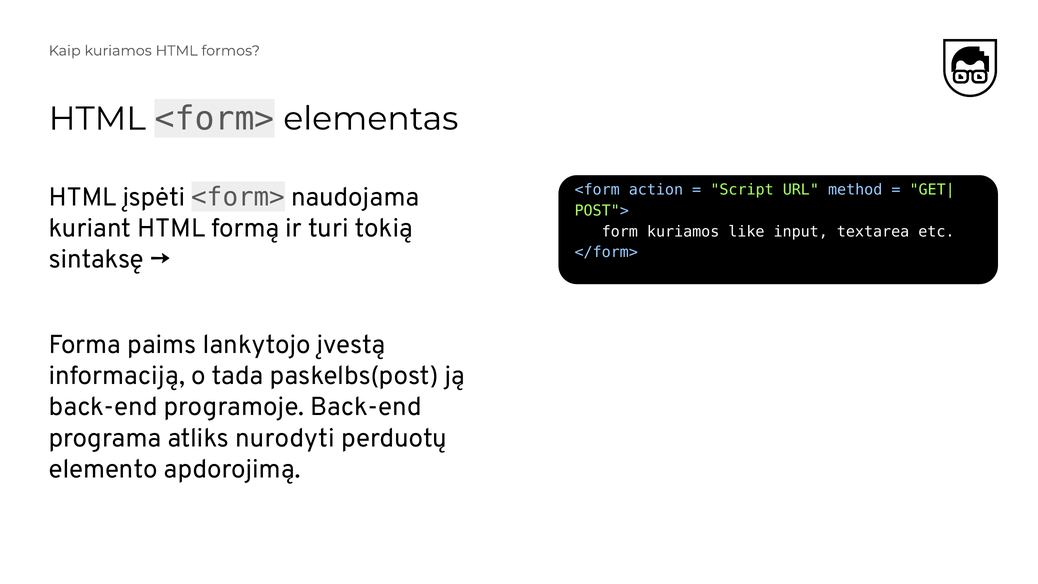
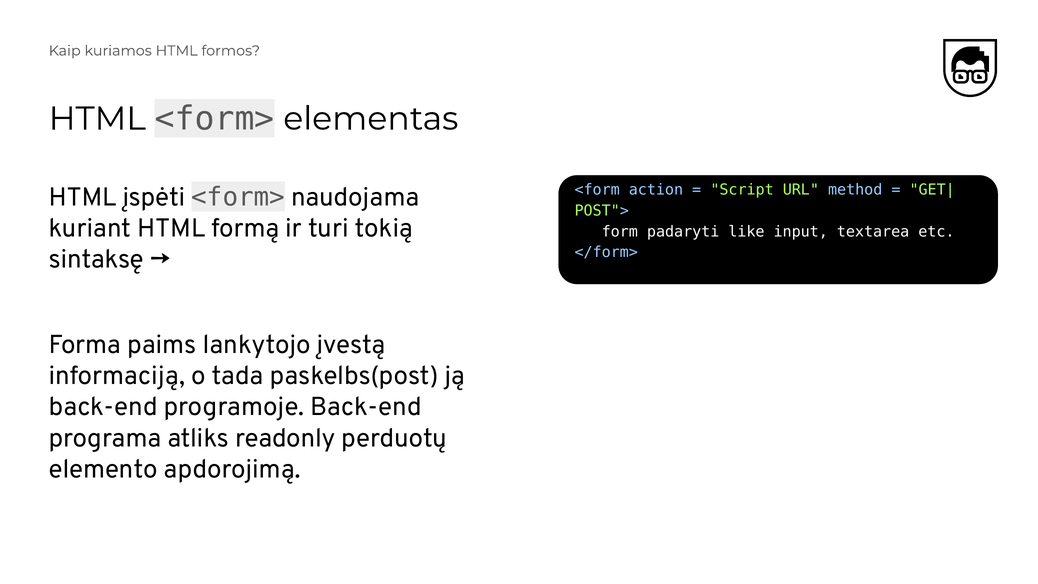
form kuriamos: kuriamos -> padaryti
nurodyti: nurodyti -> readonly
